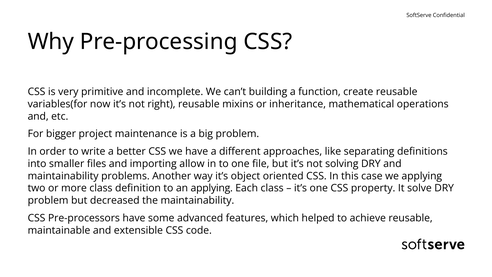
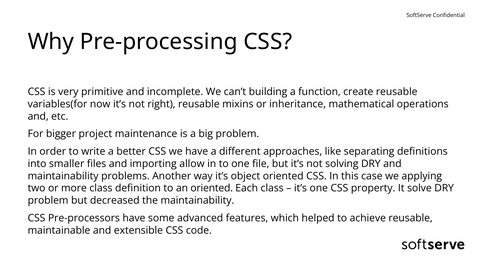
an applying: applying -> oriented
